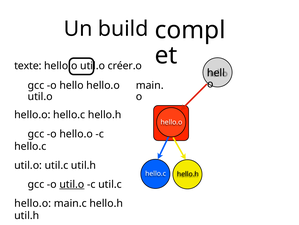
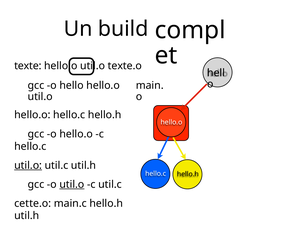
créer.o: créer.o -> texte.o
util.o at (28, 165) underline: none -> present
hello.o at (33, 203): hello.o -> cette.o
